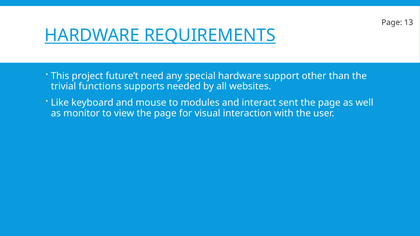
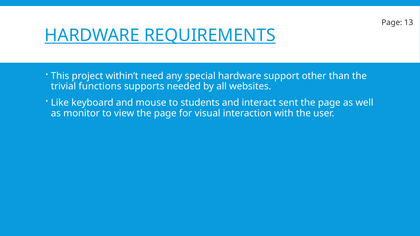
future’t: future’t -> within’t
modules: modules -> students
